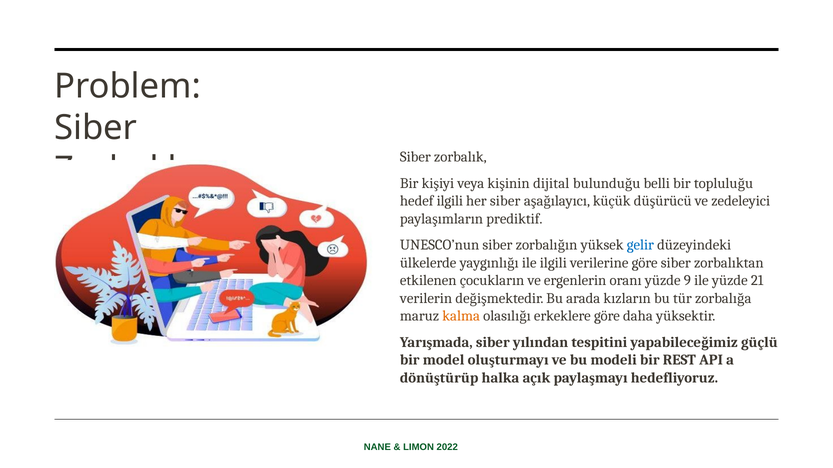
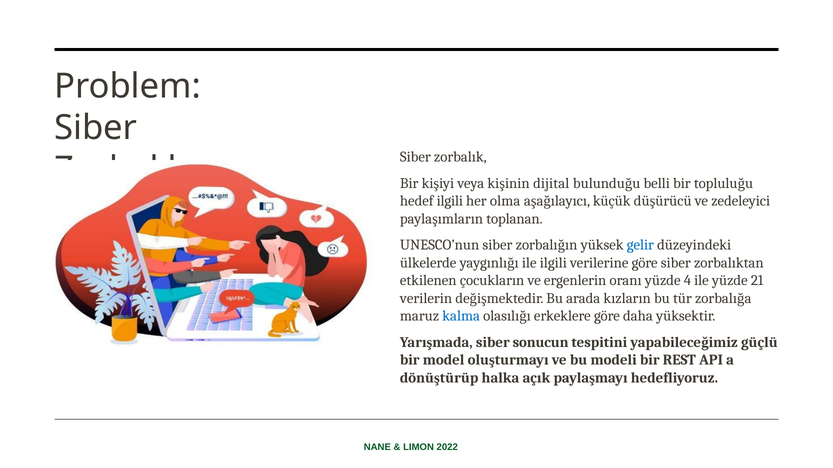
her siber: siber -> olma
prediktif: prediktif -> toplanan
9: 9 -> 4
kalma colour: orange -> blue
yılından: yılından -> sonucun
